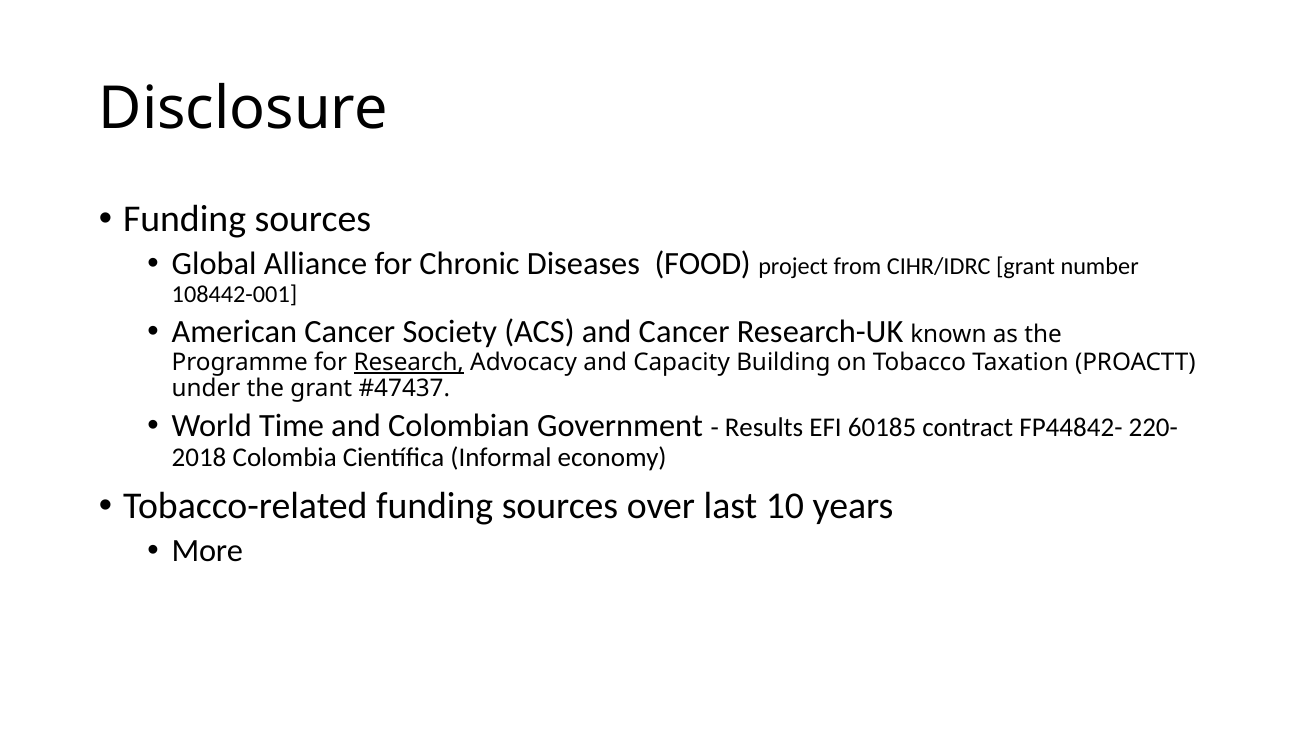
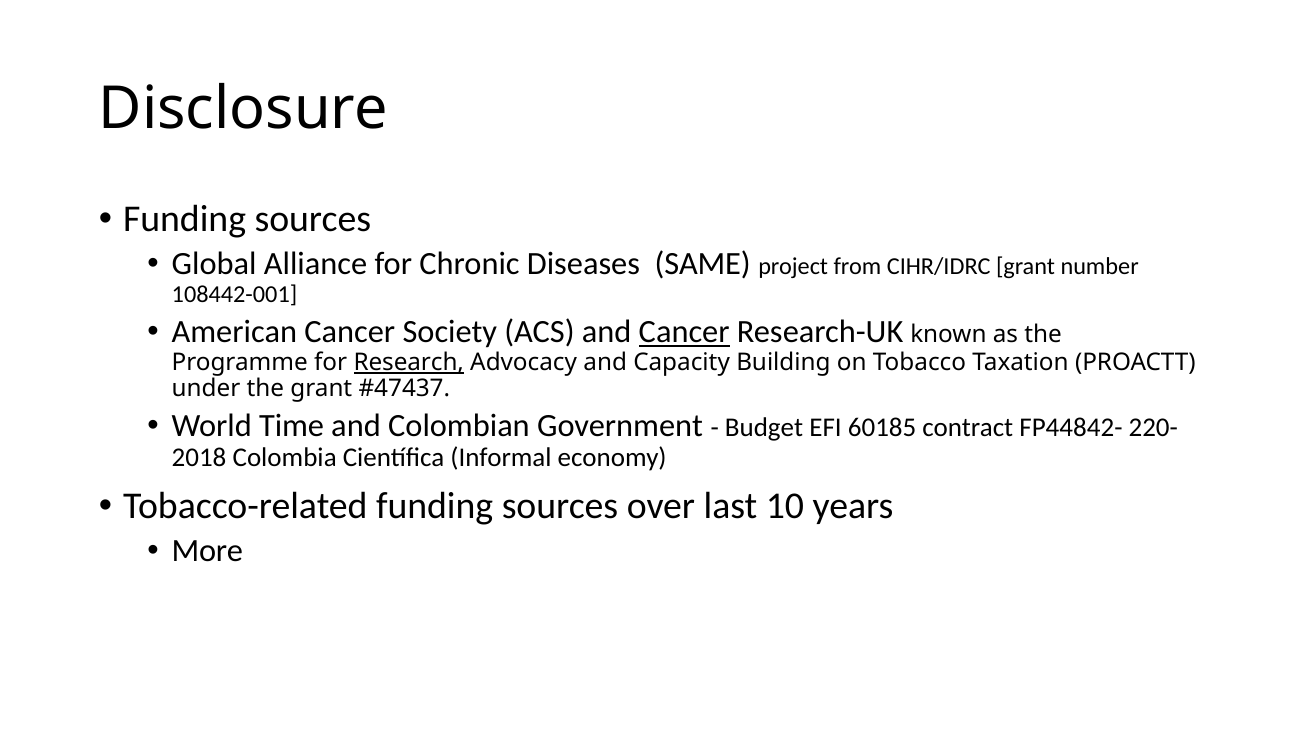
FOOD: FOOD -> SAME
Cancer at (684, 332) underline: none -> present
Results: Results -> Budget
